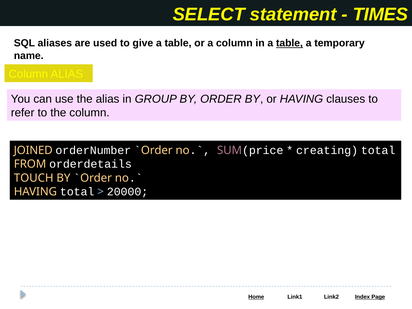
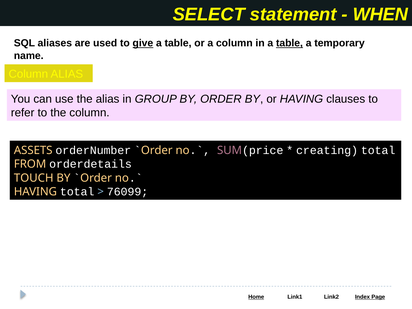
TIMES: TIMES -> WHEN
give underline: none -> present
JOINED: JOINED -> ASSETS
20000: 20000 -> 76099
